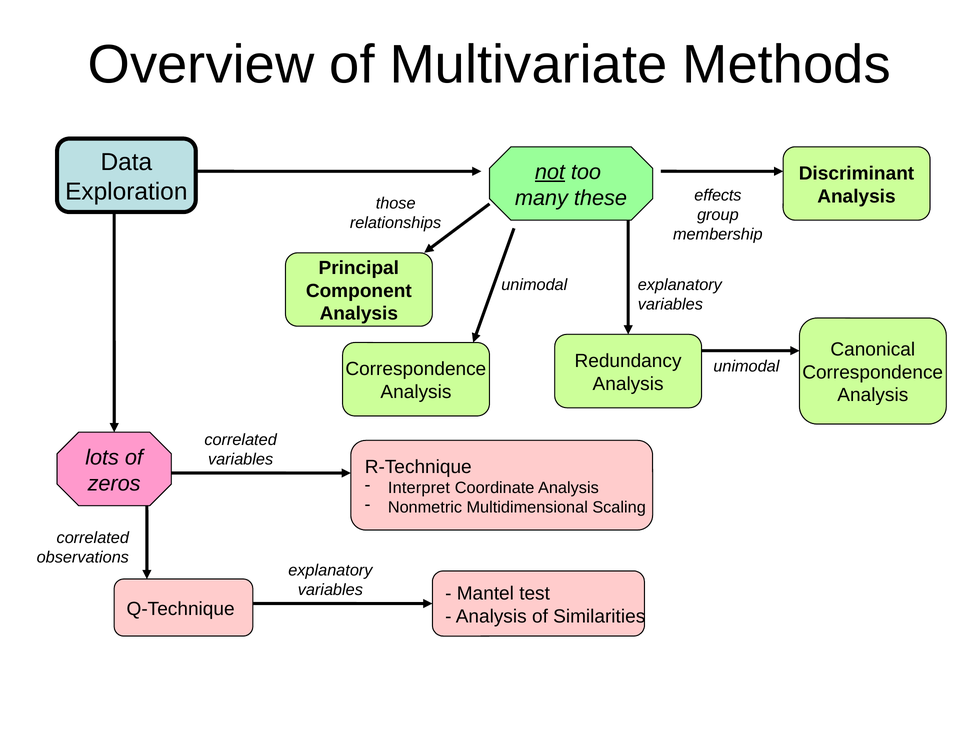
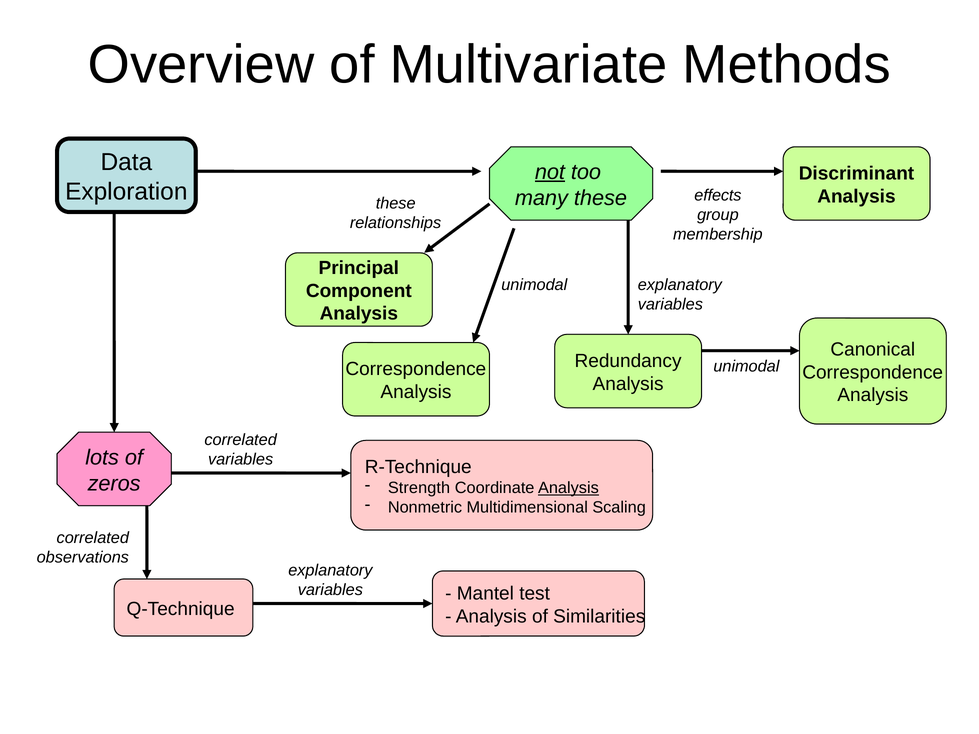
those at (396, 203): those -> these
Interpret: Interpret -> Strength
Analysis at (568, 488) underline: none -> present
